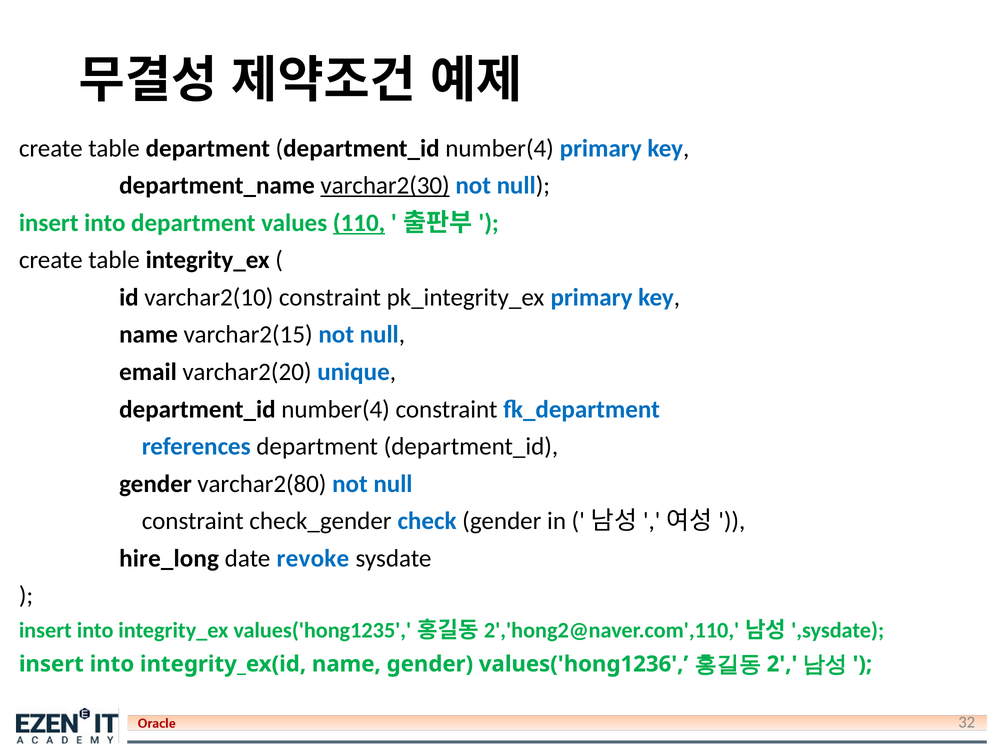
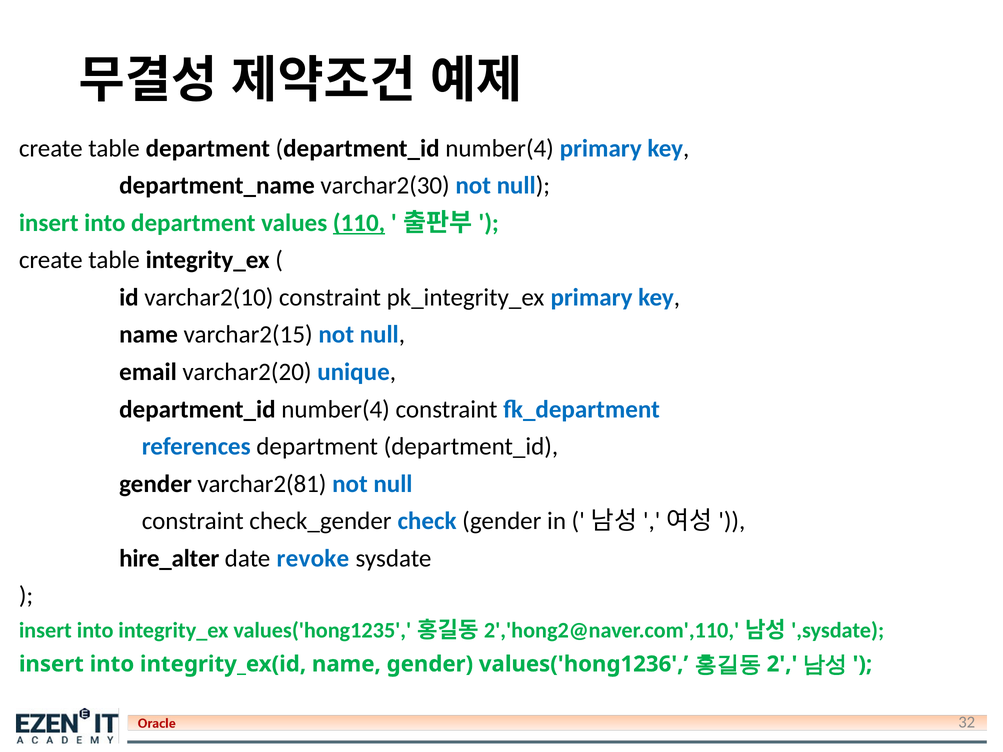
varchar2(30 underline: present -> none
varchar2(80: varchar2(80 -> varchar2(81
hire_long: hire_long -> hire_alter
